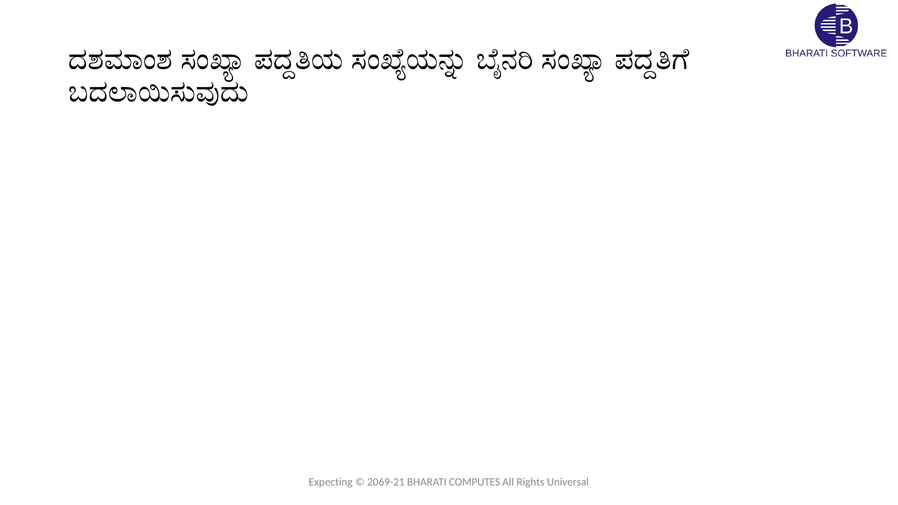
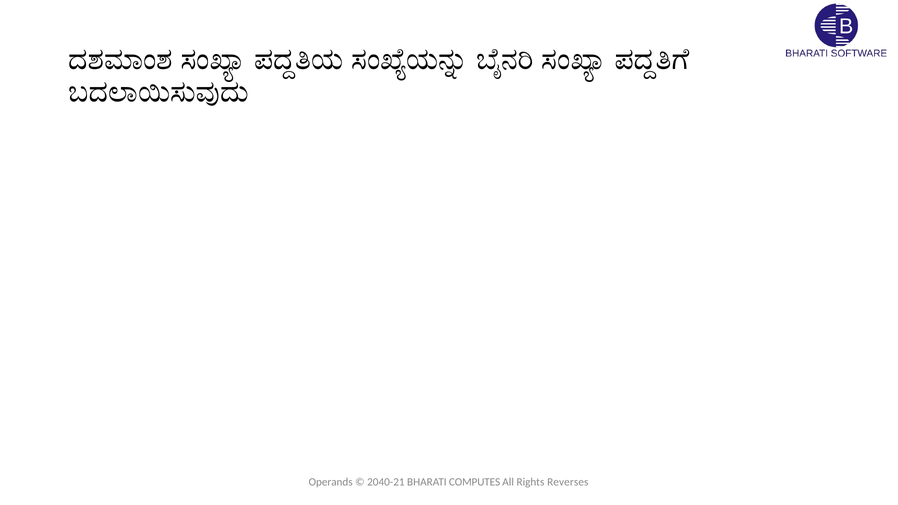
Expecting: Expecting -> Operands
2069-21: 2069-21 -> 2040-21
Universal: Universal -> Reverses
